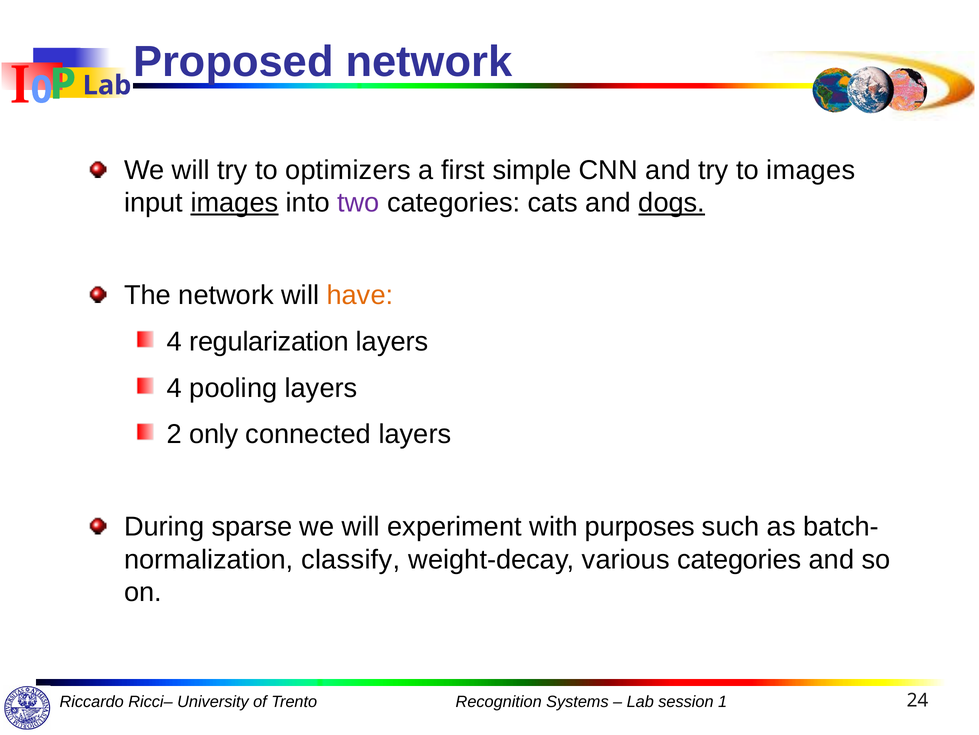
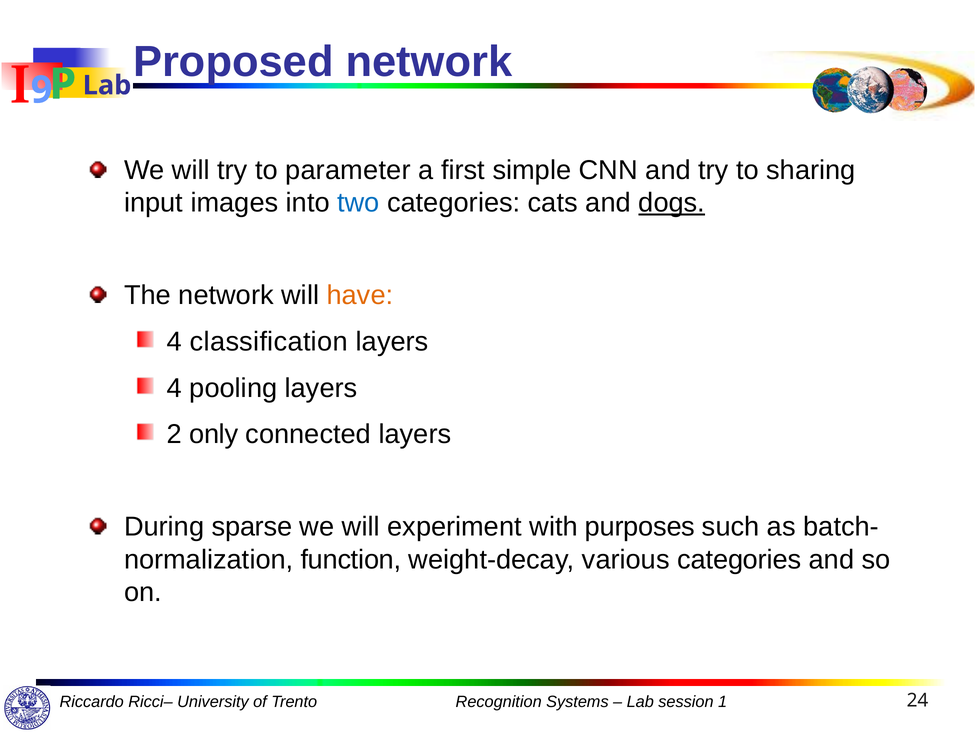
0: 0 -> 9
optimizers: optimizers -> parameter
to images: images -> sharing
images at (234, 203) underline: present -> none
two colour: purple -> blue
regularization: regularization -> classification
classify: classify -> function
